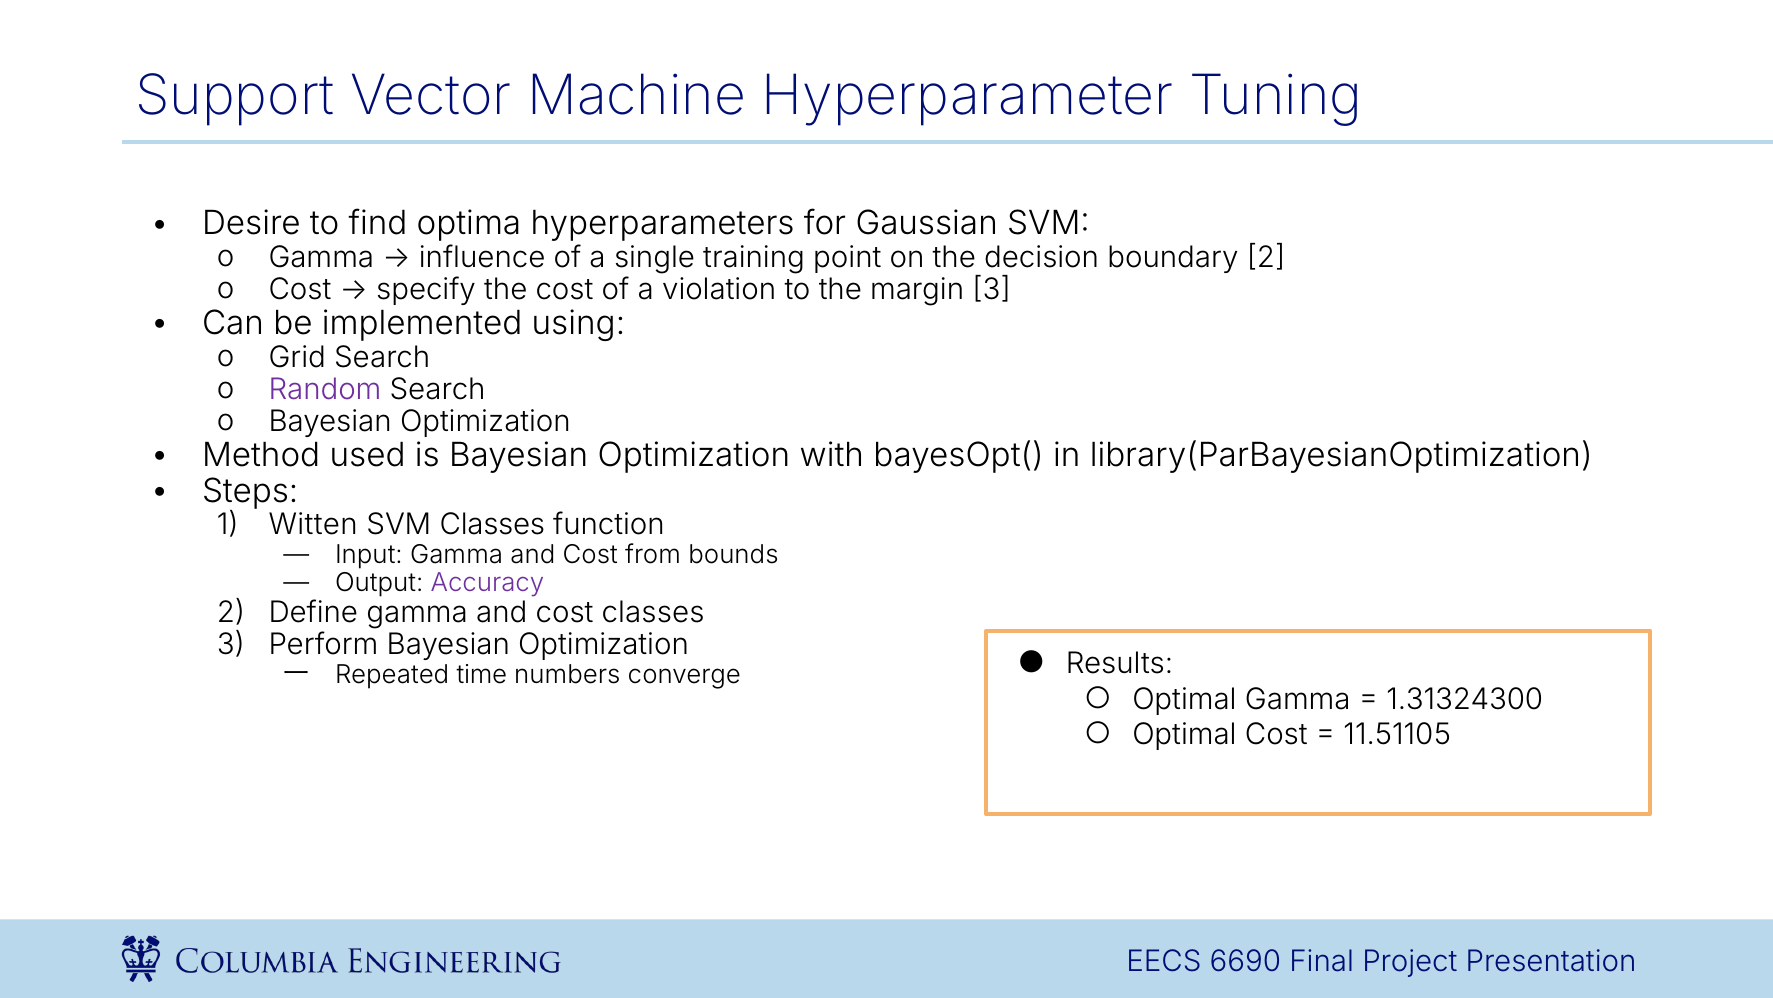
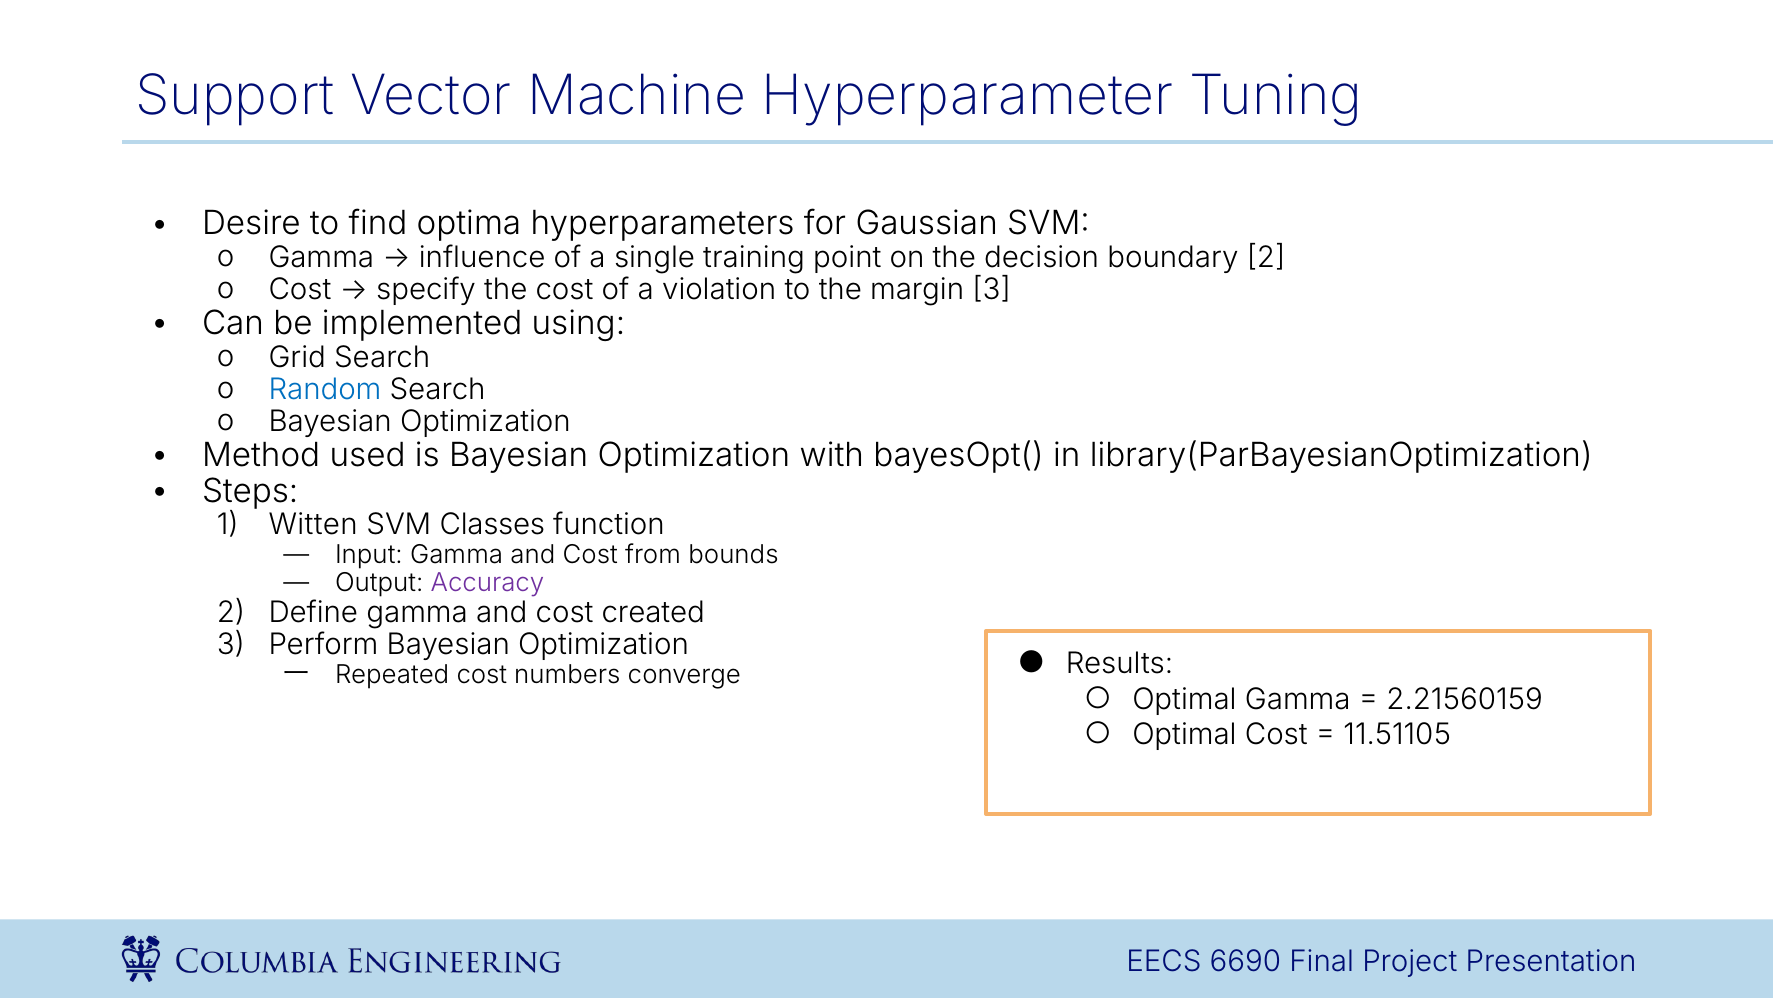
Random colour: purple -> blue
cost classes: classes -> created
Repeated time: time -> cost
1.31324300: 1.31324300 -> 2.21560159
